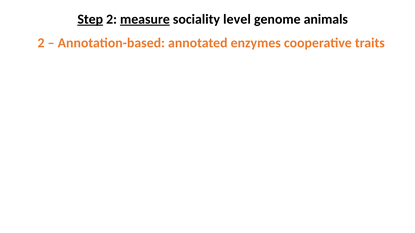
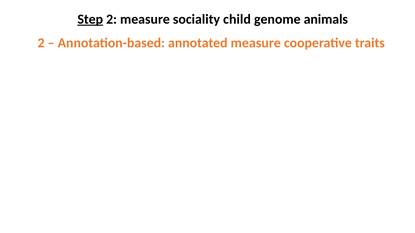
measure at (145, 19) underline: present -> none
level: level -> child
annotated enzymes: enzymes -> measure
